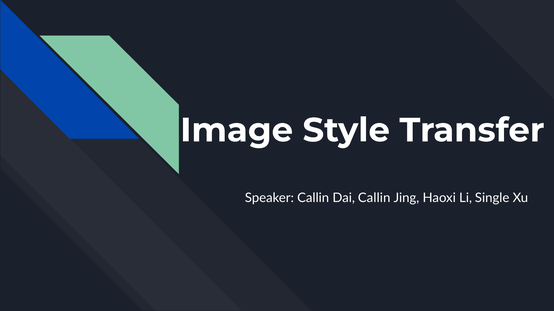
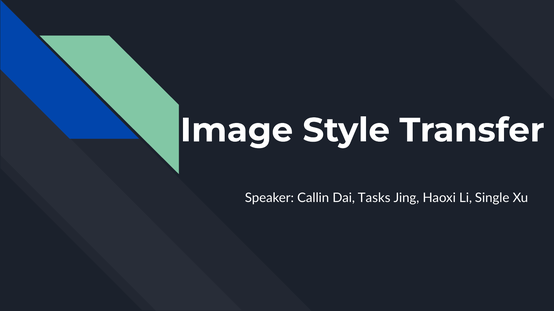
Dai Callin: Callin -> Tasks
